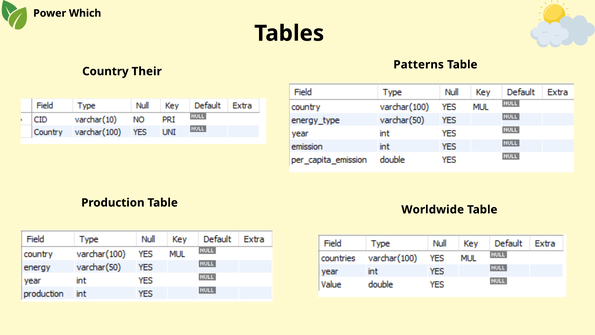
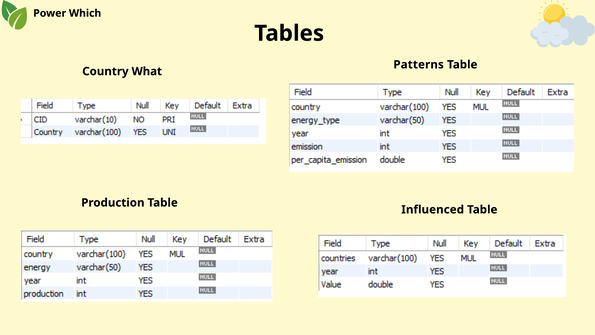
Their: Their -> What
Worldwide: Worldwide -> Influenced
